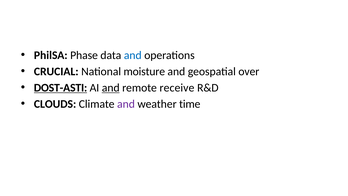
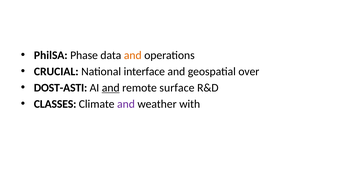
and at (133, 55) colour: blue -> orange
moisture: moisture -> interface
DOST-ASTI underline: present -> none
receive: receive -> surface
CLOUDS: CLOUDS -> CLASSES
time: time -> with
